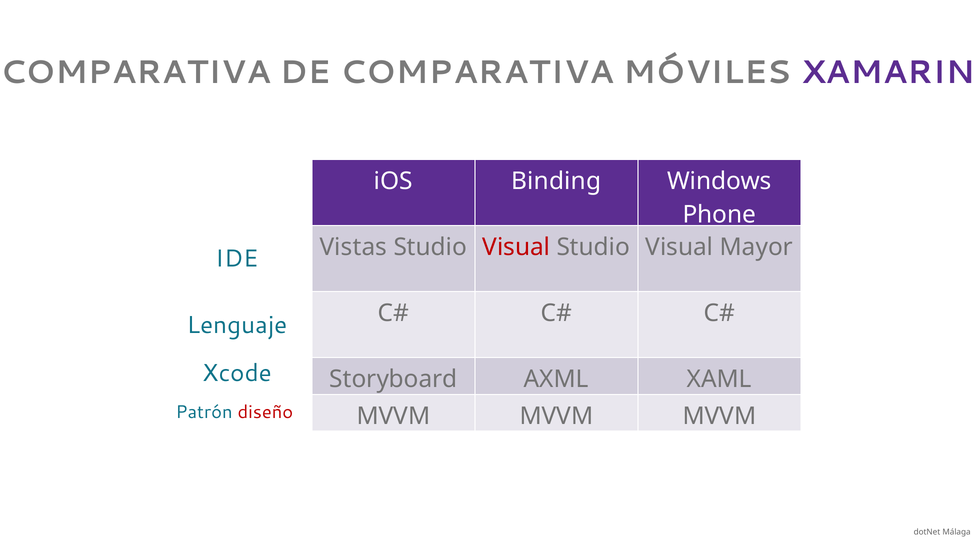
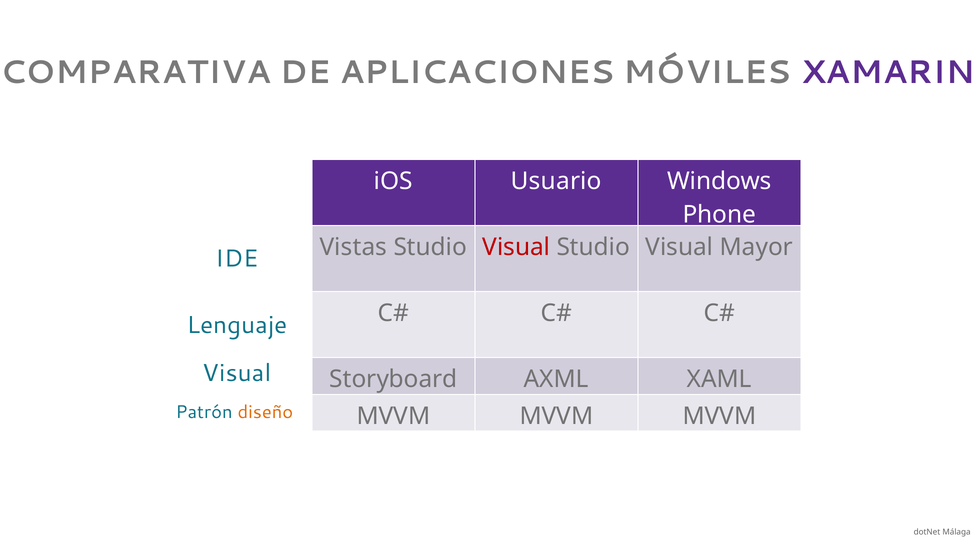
DE COMPARATIVA: COMPARATIVA -> APLICACIONES
Binding: Binding -> Usuario
Xcode at (237, 373): Xcode -> Visual
diseño colour: red -> orange
